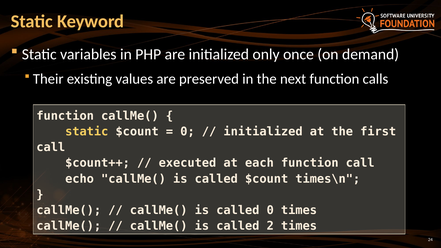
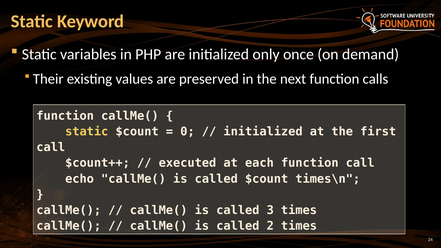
called 0: 0 -> 3
